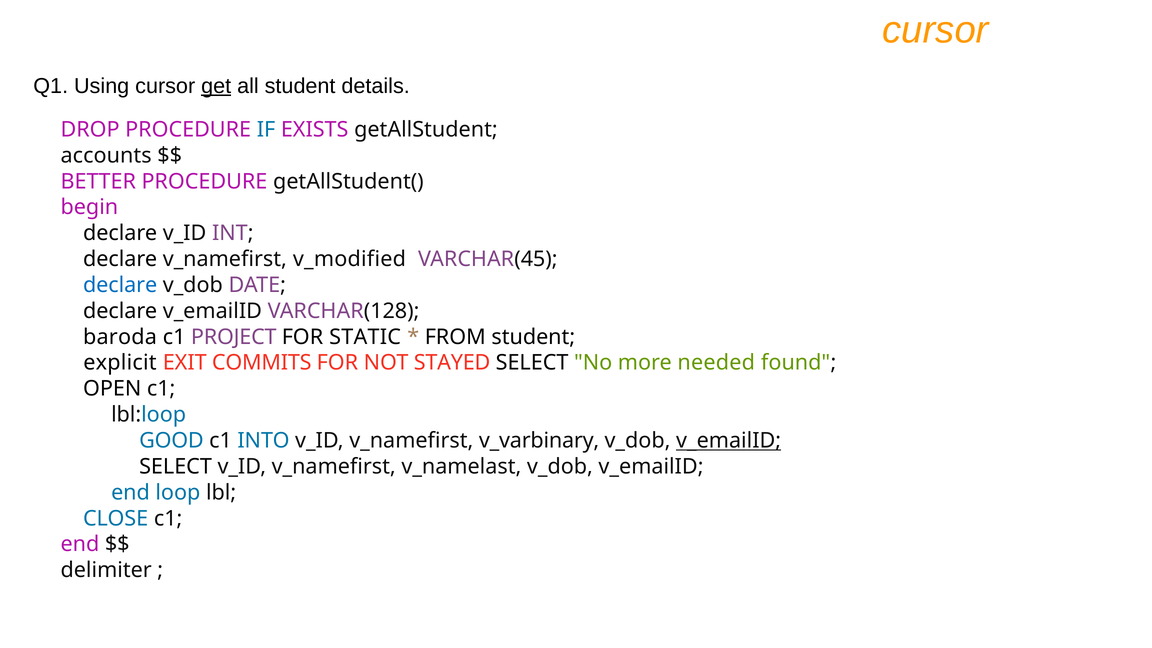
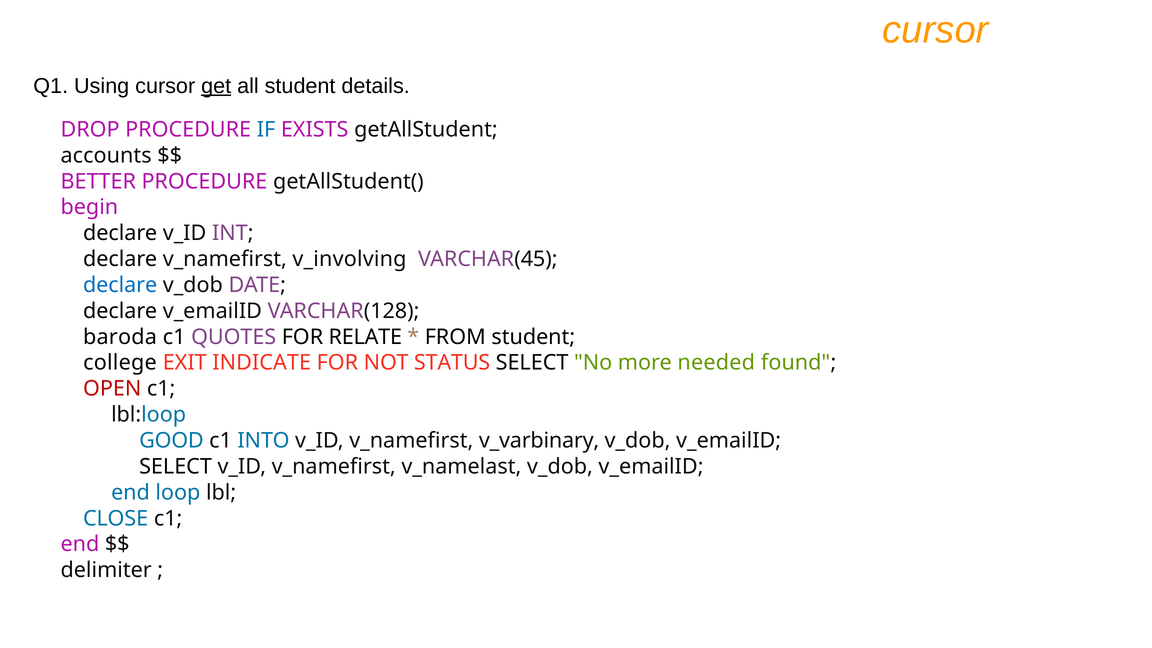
v_modified: v_modified -> v_involving
PROJECT: PROJECT -> QUOTES
STATIC: STATIC -> RELATE
explicit: explicit -> college
COMMITS: COMMITS -> INDICATE
STAYED: STAYED -> STATUS
OPEN colour: black -> red
v_emailID at (729, 441) underline: present -> none
